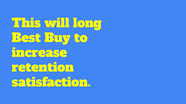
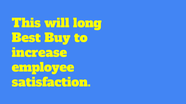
retention: retention -> employee
